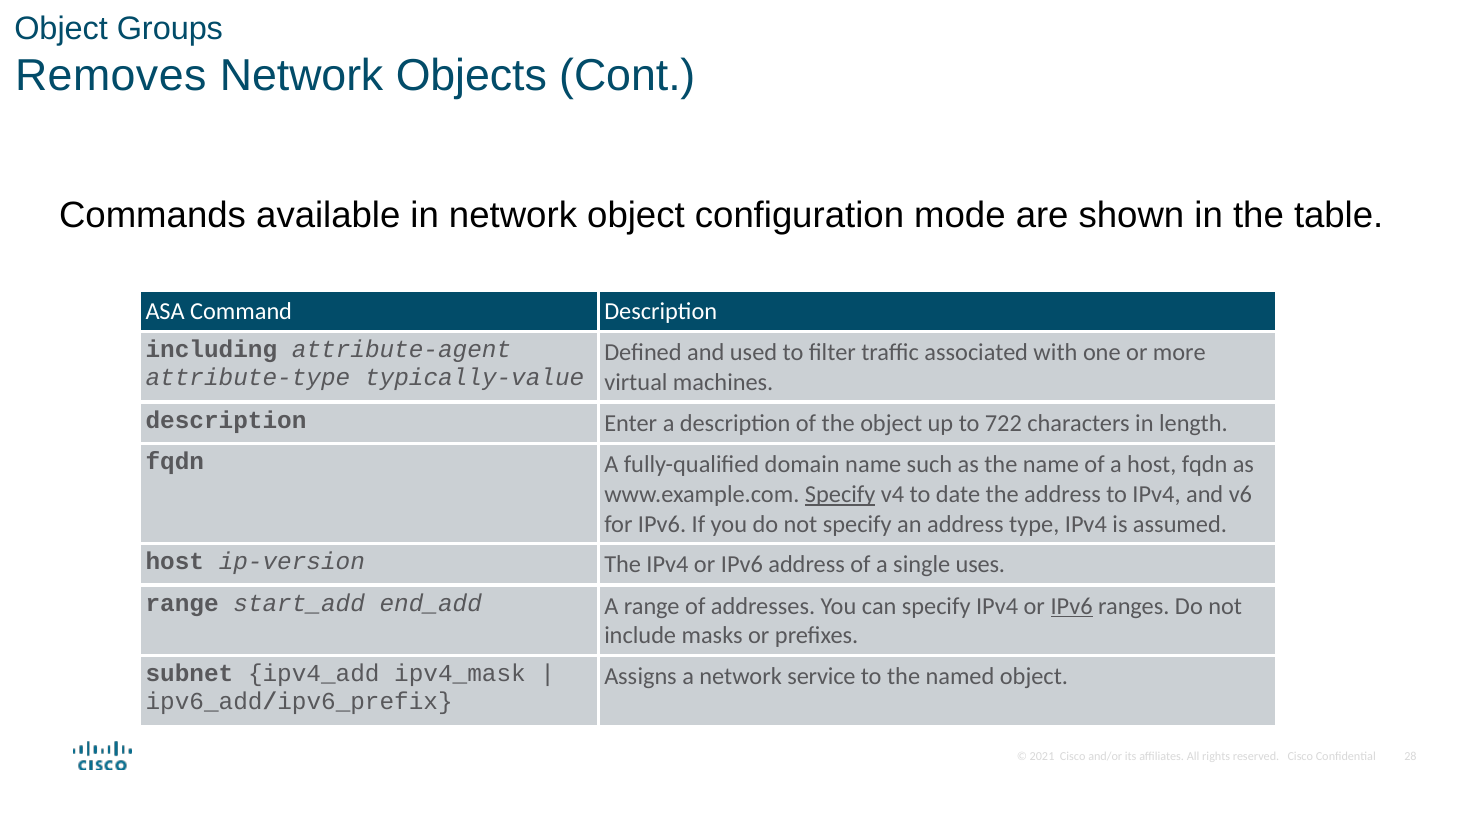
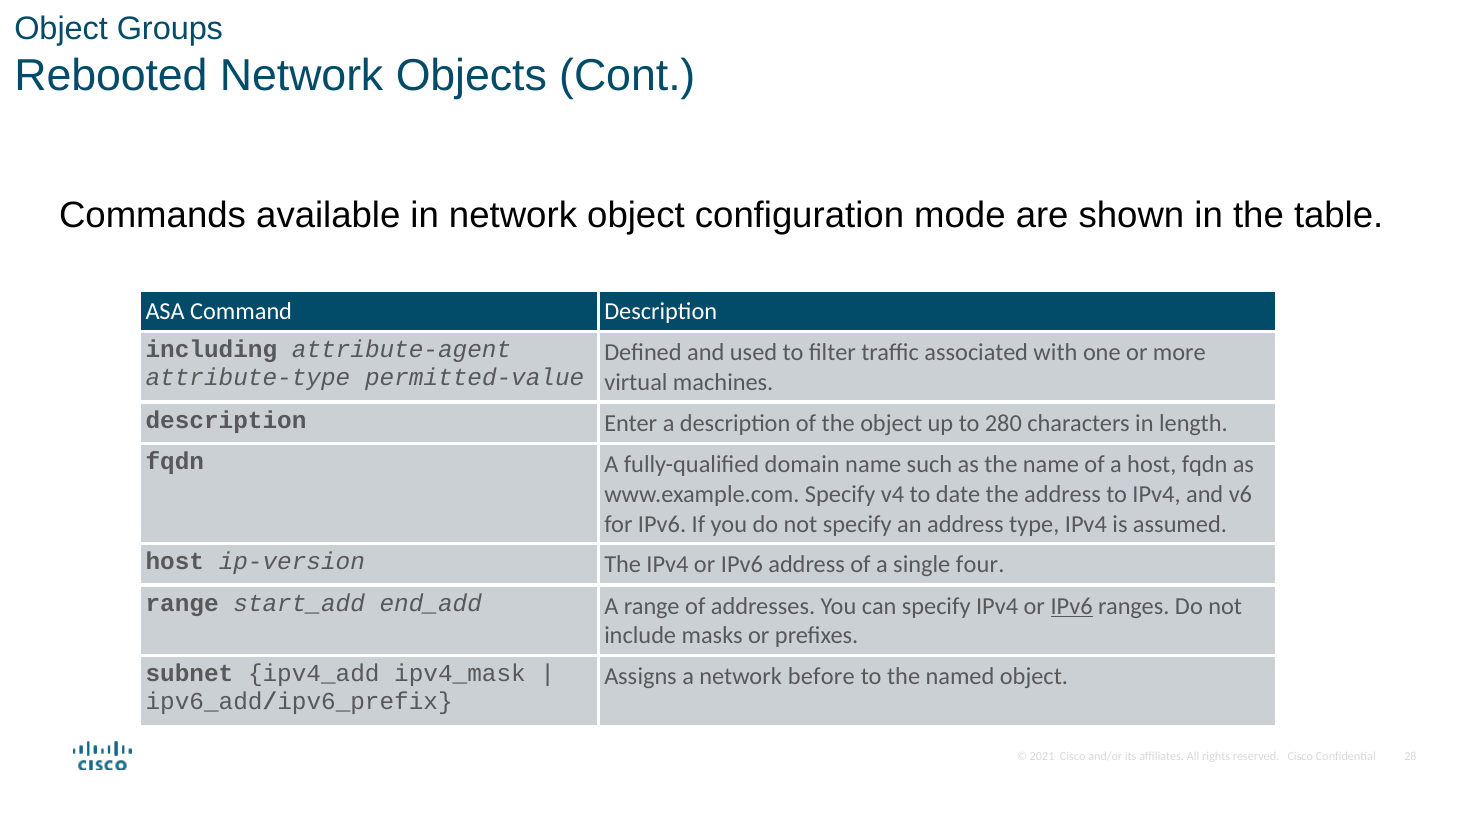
Removes: Removes -> Rebooted
typically-value: typically-value -> permitted-value
722: 722 -> 280
Specify at (840, 494) underline: present -> none
uses: uses -> four
service: service -> before
